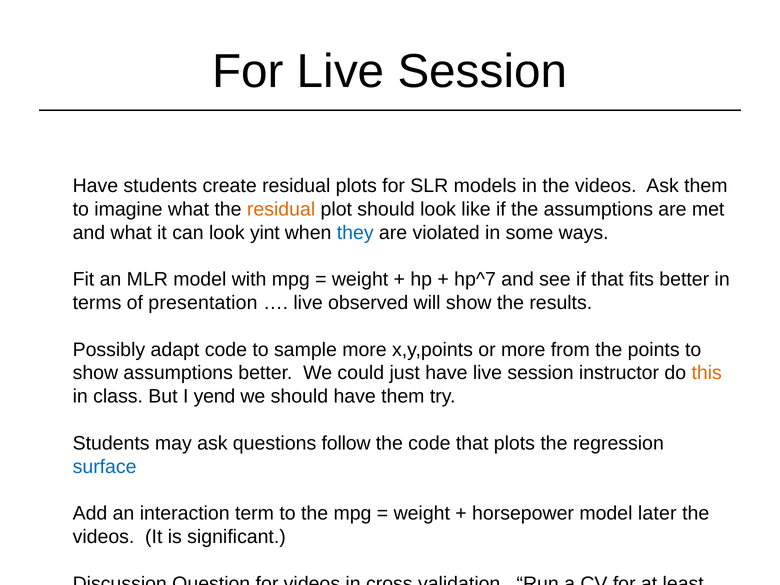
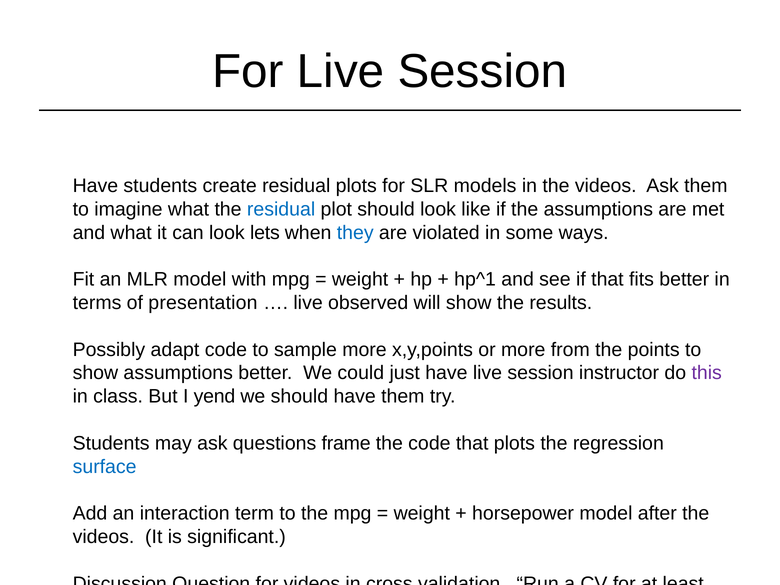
residual at (281, 209) colour: orange -> blue
yint: yint -> lets
hp^7: hp^7 -> hp^1
this at (707, 373) colour: orange -> purple
follow: follow -> frame
model later: later -> after
